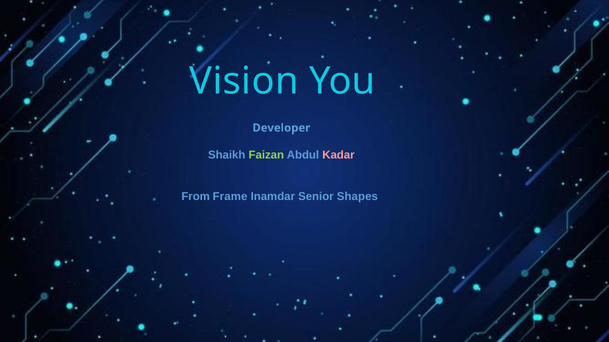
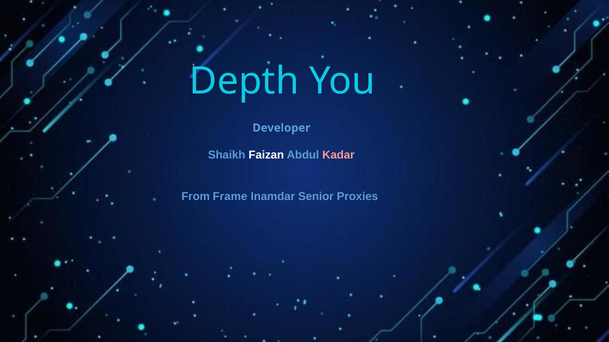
Vision: Vision -> Depth
Faizan colour: light green -> white
Shapes: Shapes -> Proxies
